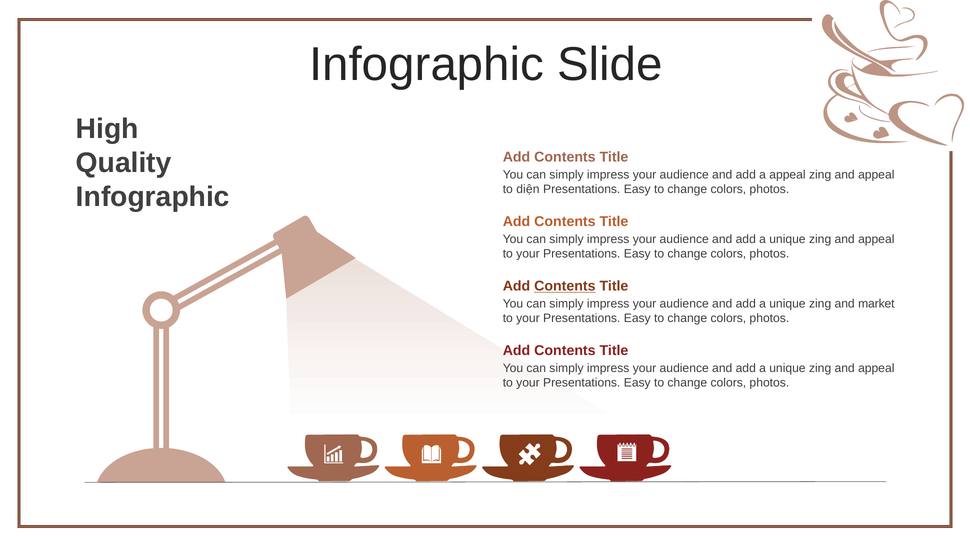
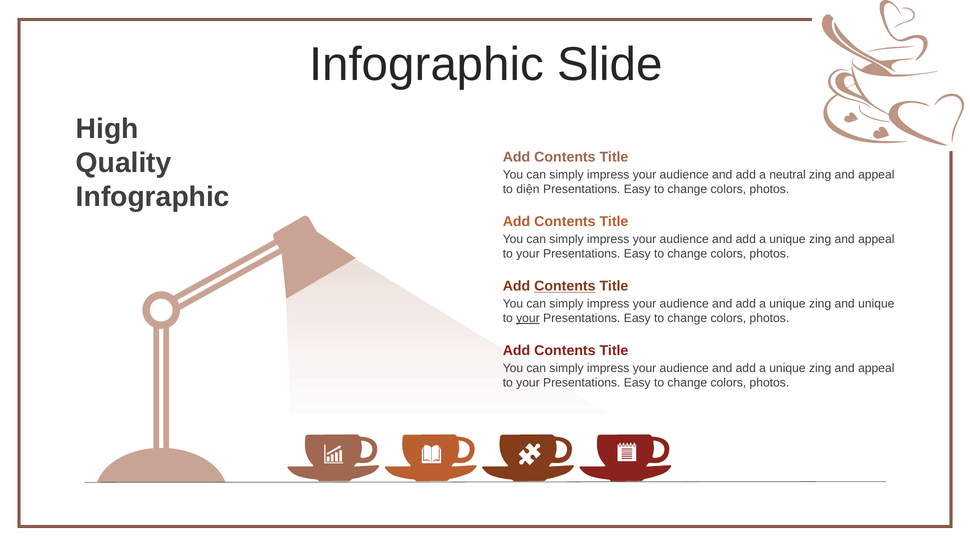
a appeal: appeal -> neutral
and market: market -> unique
your at (528, 318) underline: none -> present
